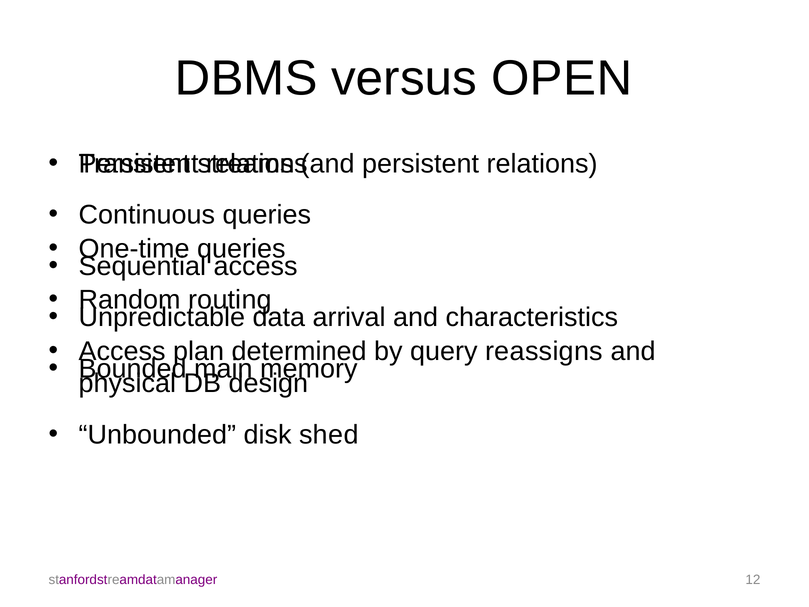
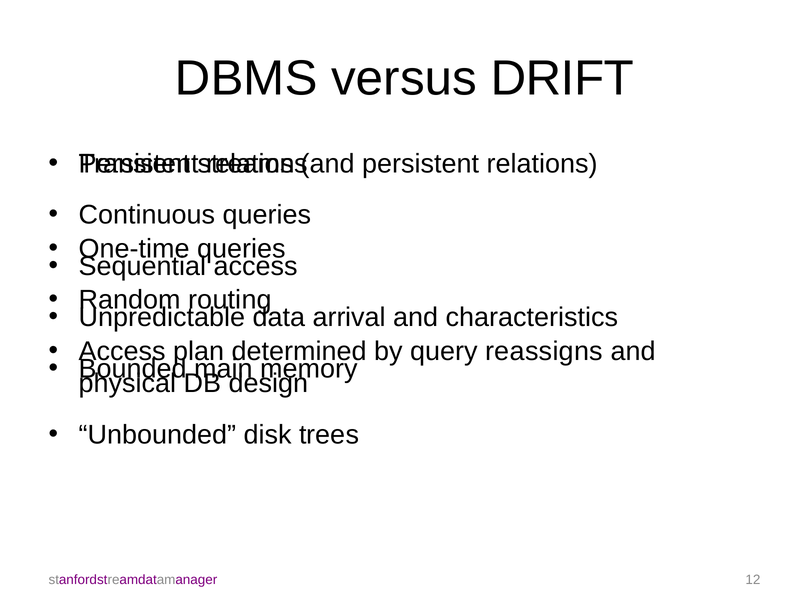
OPEN: OPEN -> DRIFT
shed: shed -> trees
